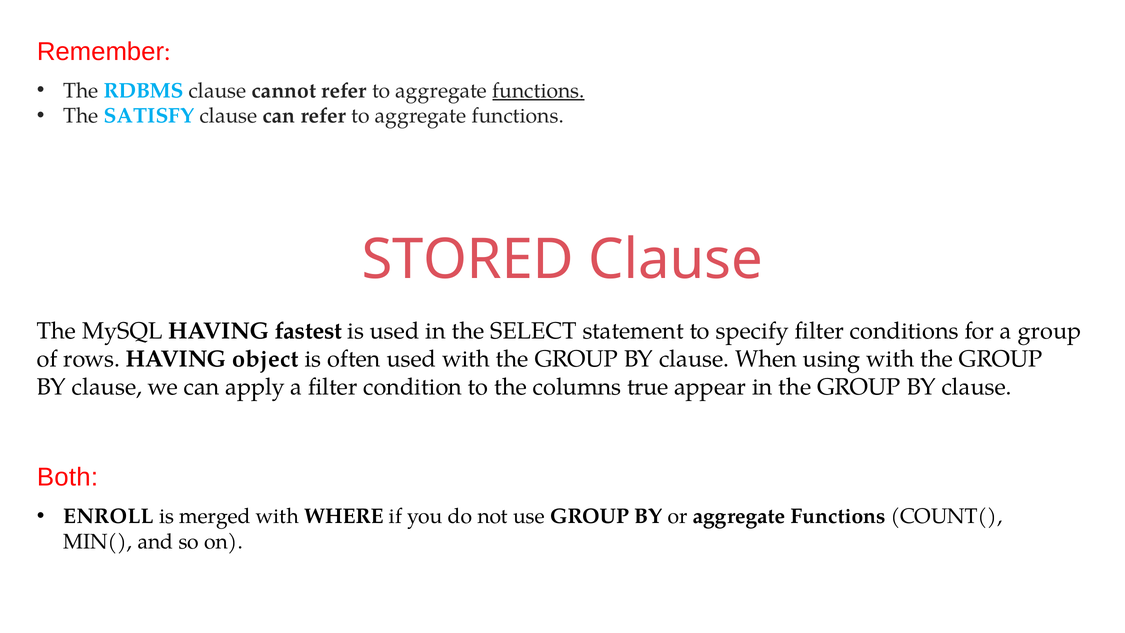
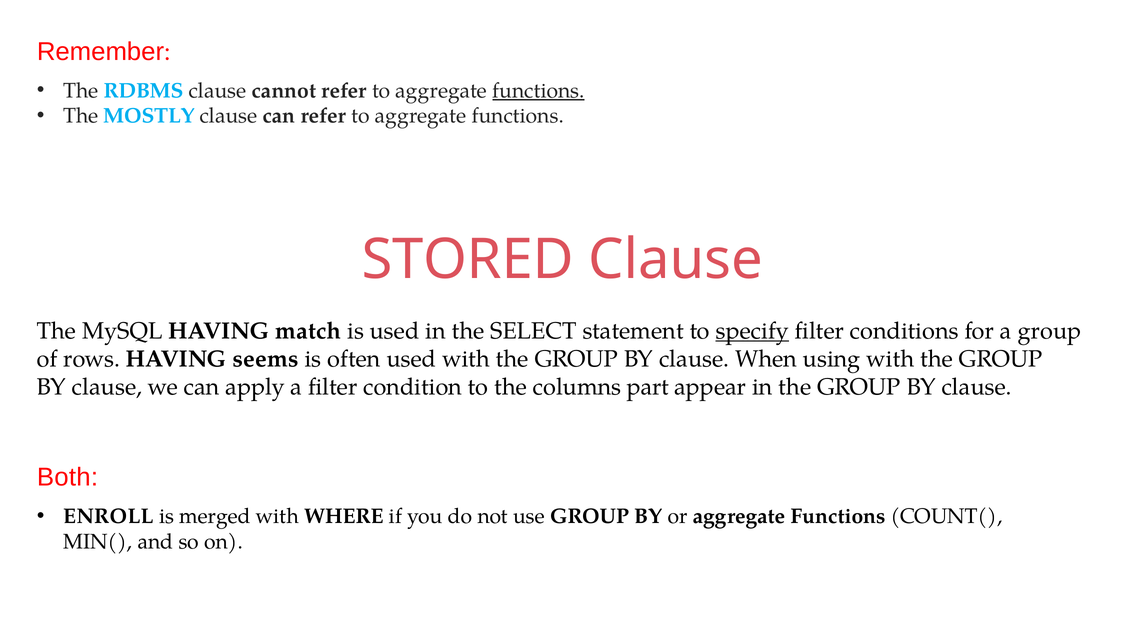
SATISFY: SATISFY -> MOSTLY
fastest: fastest -> match
specify underline: none -> present
object: object -> seems
true: true -> part
